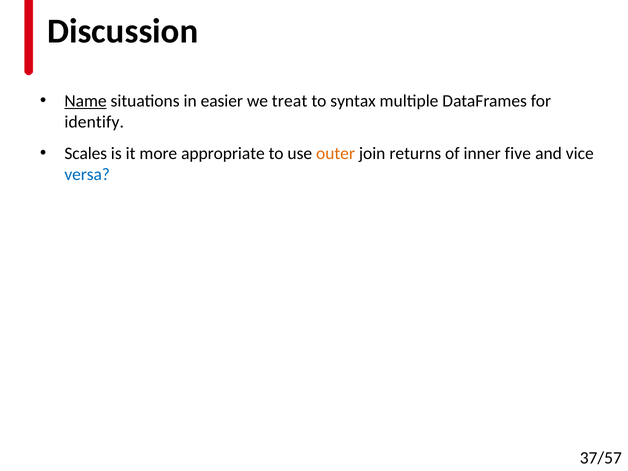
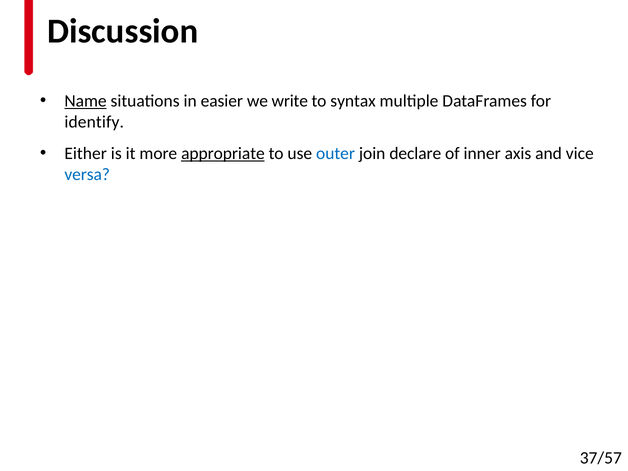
treat: treat -> write
Scales: Scales -> Either
appropriate underline: none -> present
outer colour: orange -> blue
returns: returns -> declare
five: five -> axis
